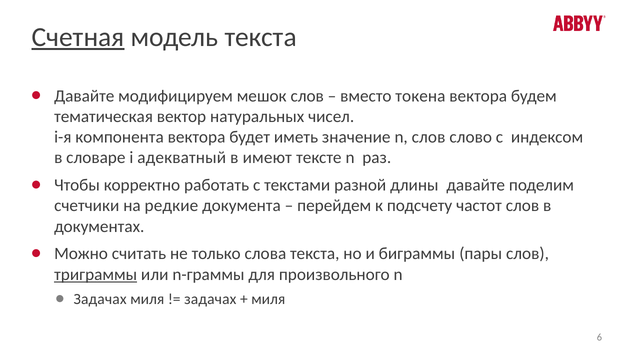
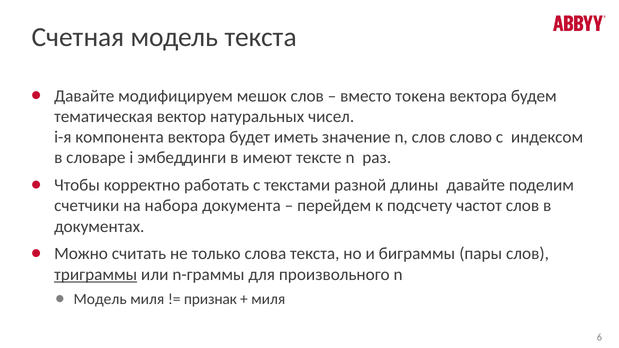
Счетная underline: present -> none
адекватный: адекватный -> эмбеддинги
редкие: редкие -> набора
Задачах at (100, 299): Задачах -> Модель
задачах at (210, 299): задачах -> признак
